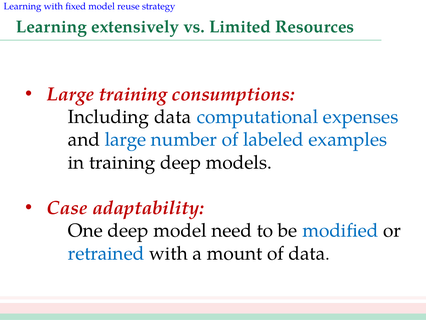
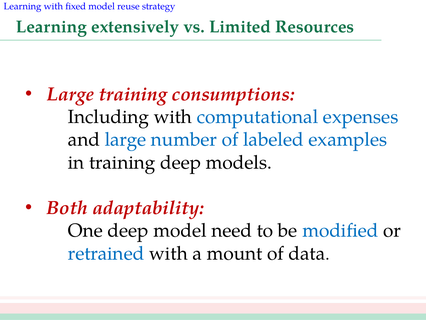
Including data: data -> with
Case: Case -> Both
